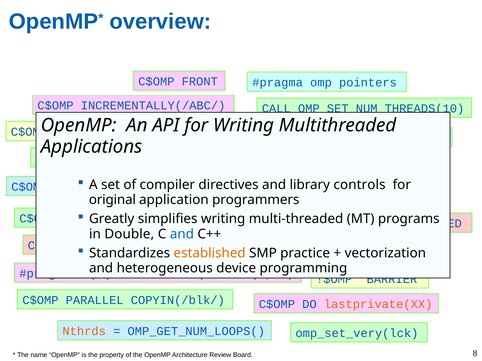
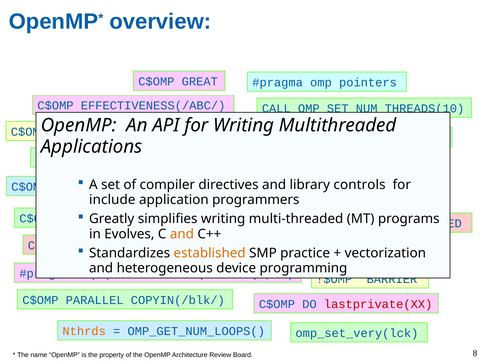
FRONT: FRONT -> GREAT
INCREMENTALLY(/ABC/: INCREMENTALLY(/ABC/ -> EFFECTIVENESS(/ABC/
original: original -> include
Double: Double -> Evolves
and at (182, 234) colour: blue -> orange
lastprivate(XX colour: orange -> red
